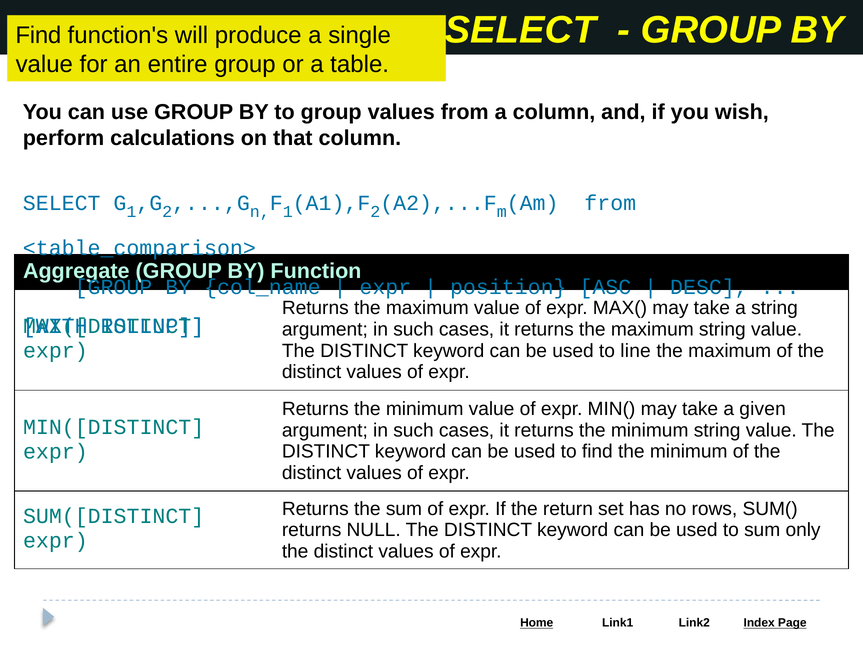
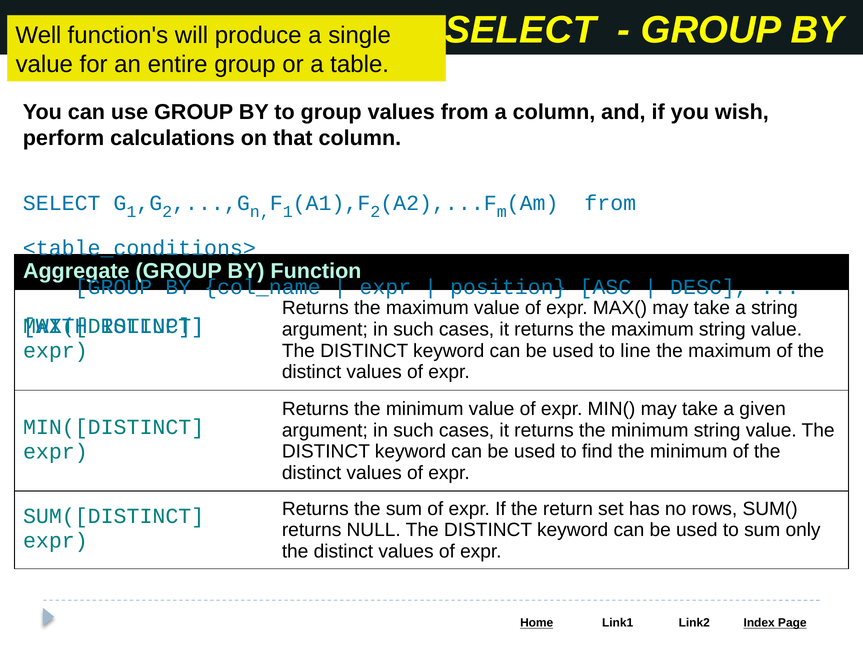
Find at (38, 35): Find -> Well
<table_comparison>: <table_comparison> -> <table_conditions>
